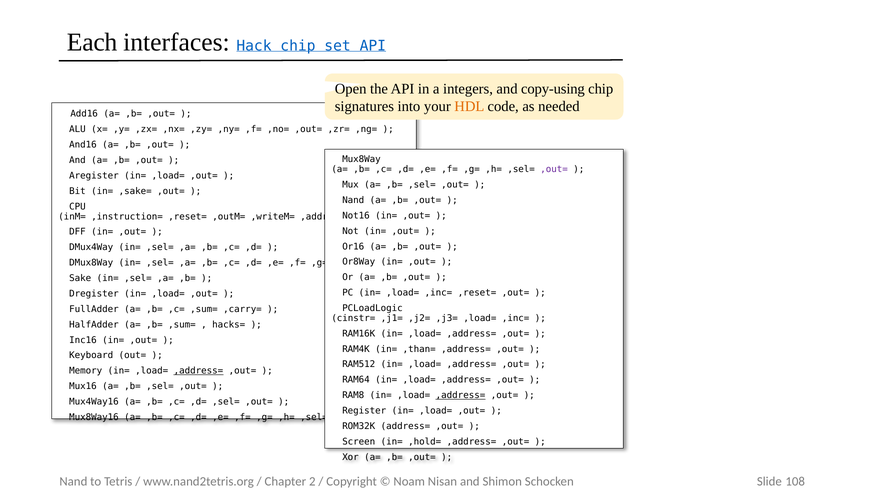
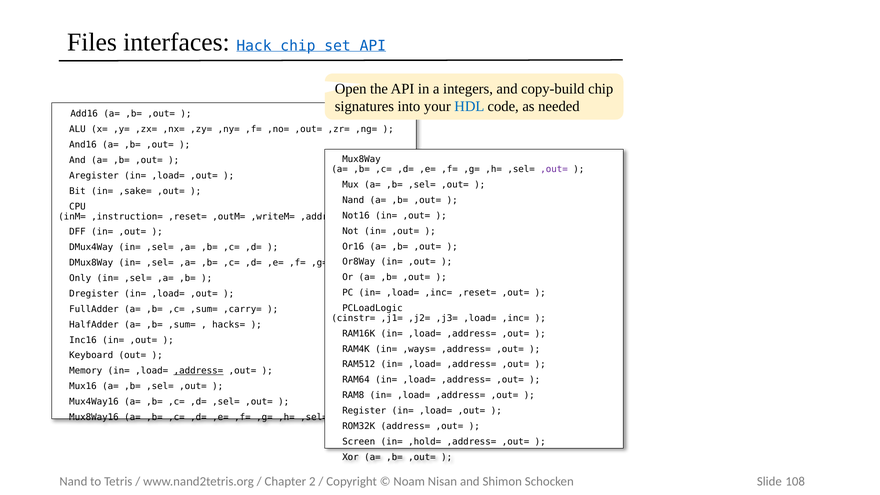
Each: Each -> Files
copy-using: copy-using -> copy-build
HDL colour: orange -> blue
Sake: Sake -> Only
,than=: ,than= -> ,ways=
,address= at (461, 395) underline: present -> none
